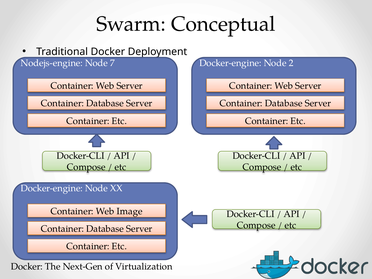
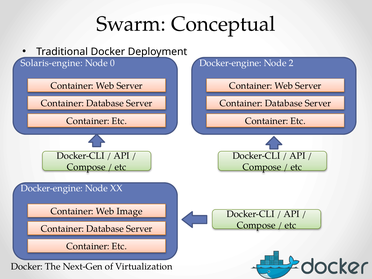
Nodejs-engine: Nodejs-engine -> Solaris-engine
7: 7 -> 0
